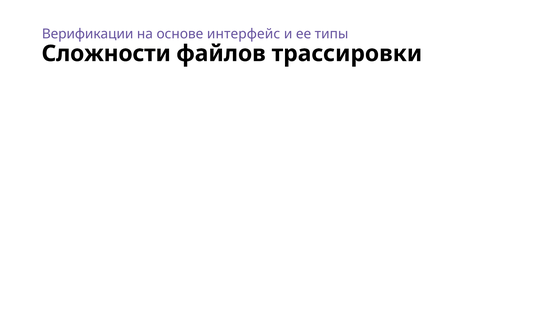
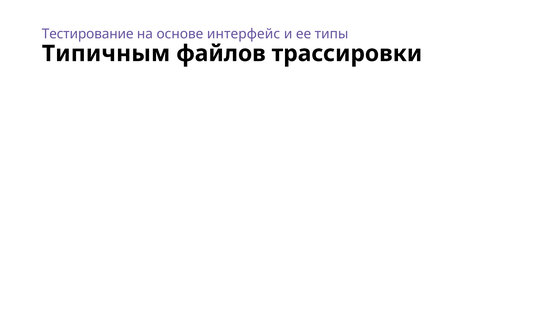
Верификации: Верификации -> Тестирование
Сложности: Сложности -> Типичным
